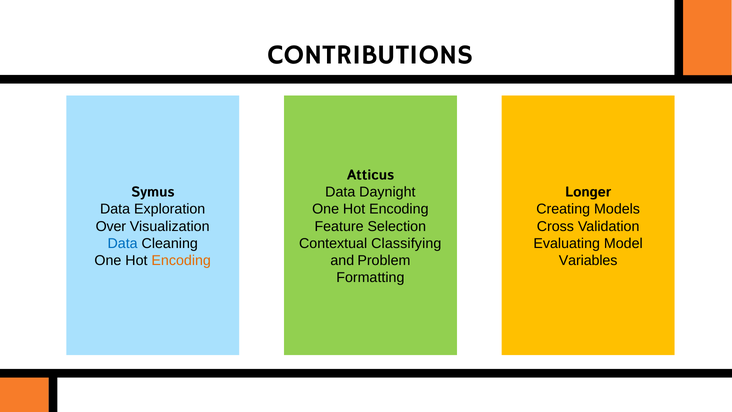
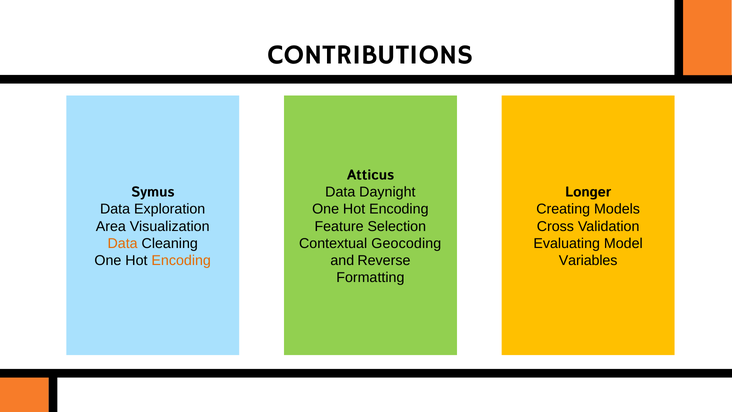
Over: Over -> Area
Data at (123, 243) colour: blue -> orange
Classifying: Classifying -> Geocoding
Problem: Problem -> Reverse
